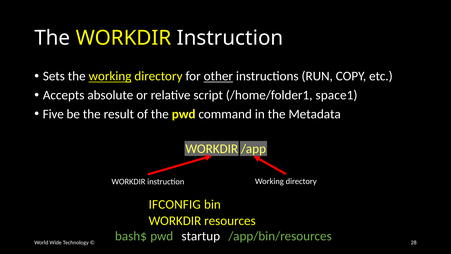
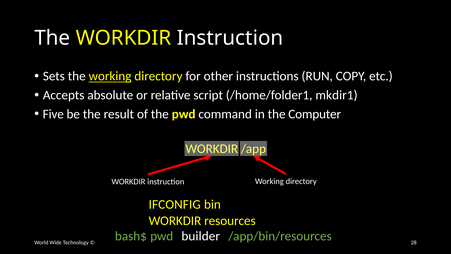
other underline: present -> none
space1: space1 -> mkdir1
Metadata: Metadata -> Computer
startup: startup -> builder
